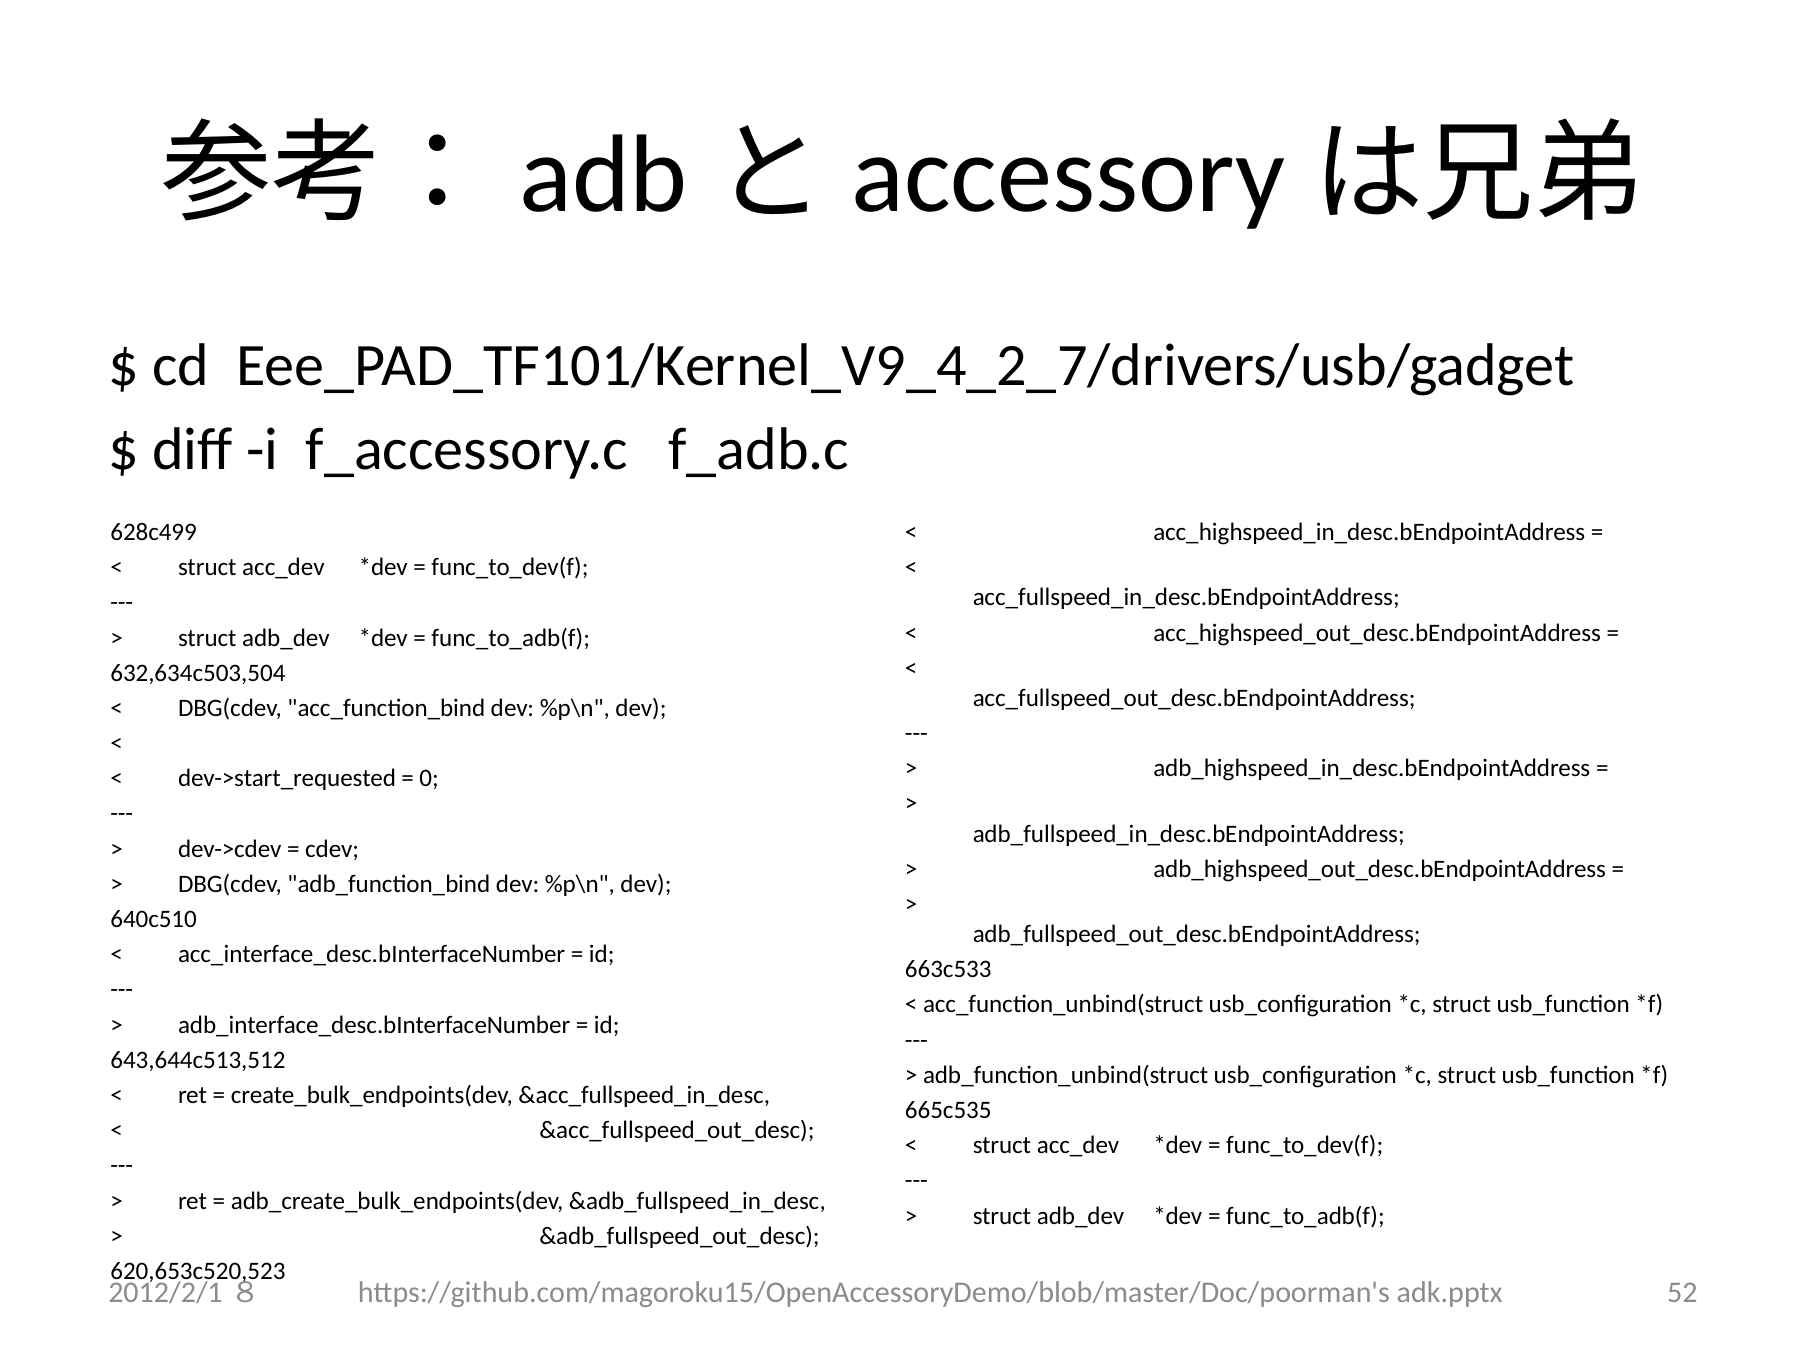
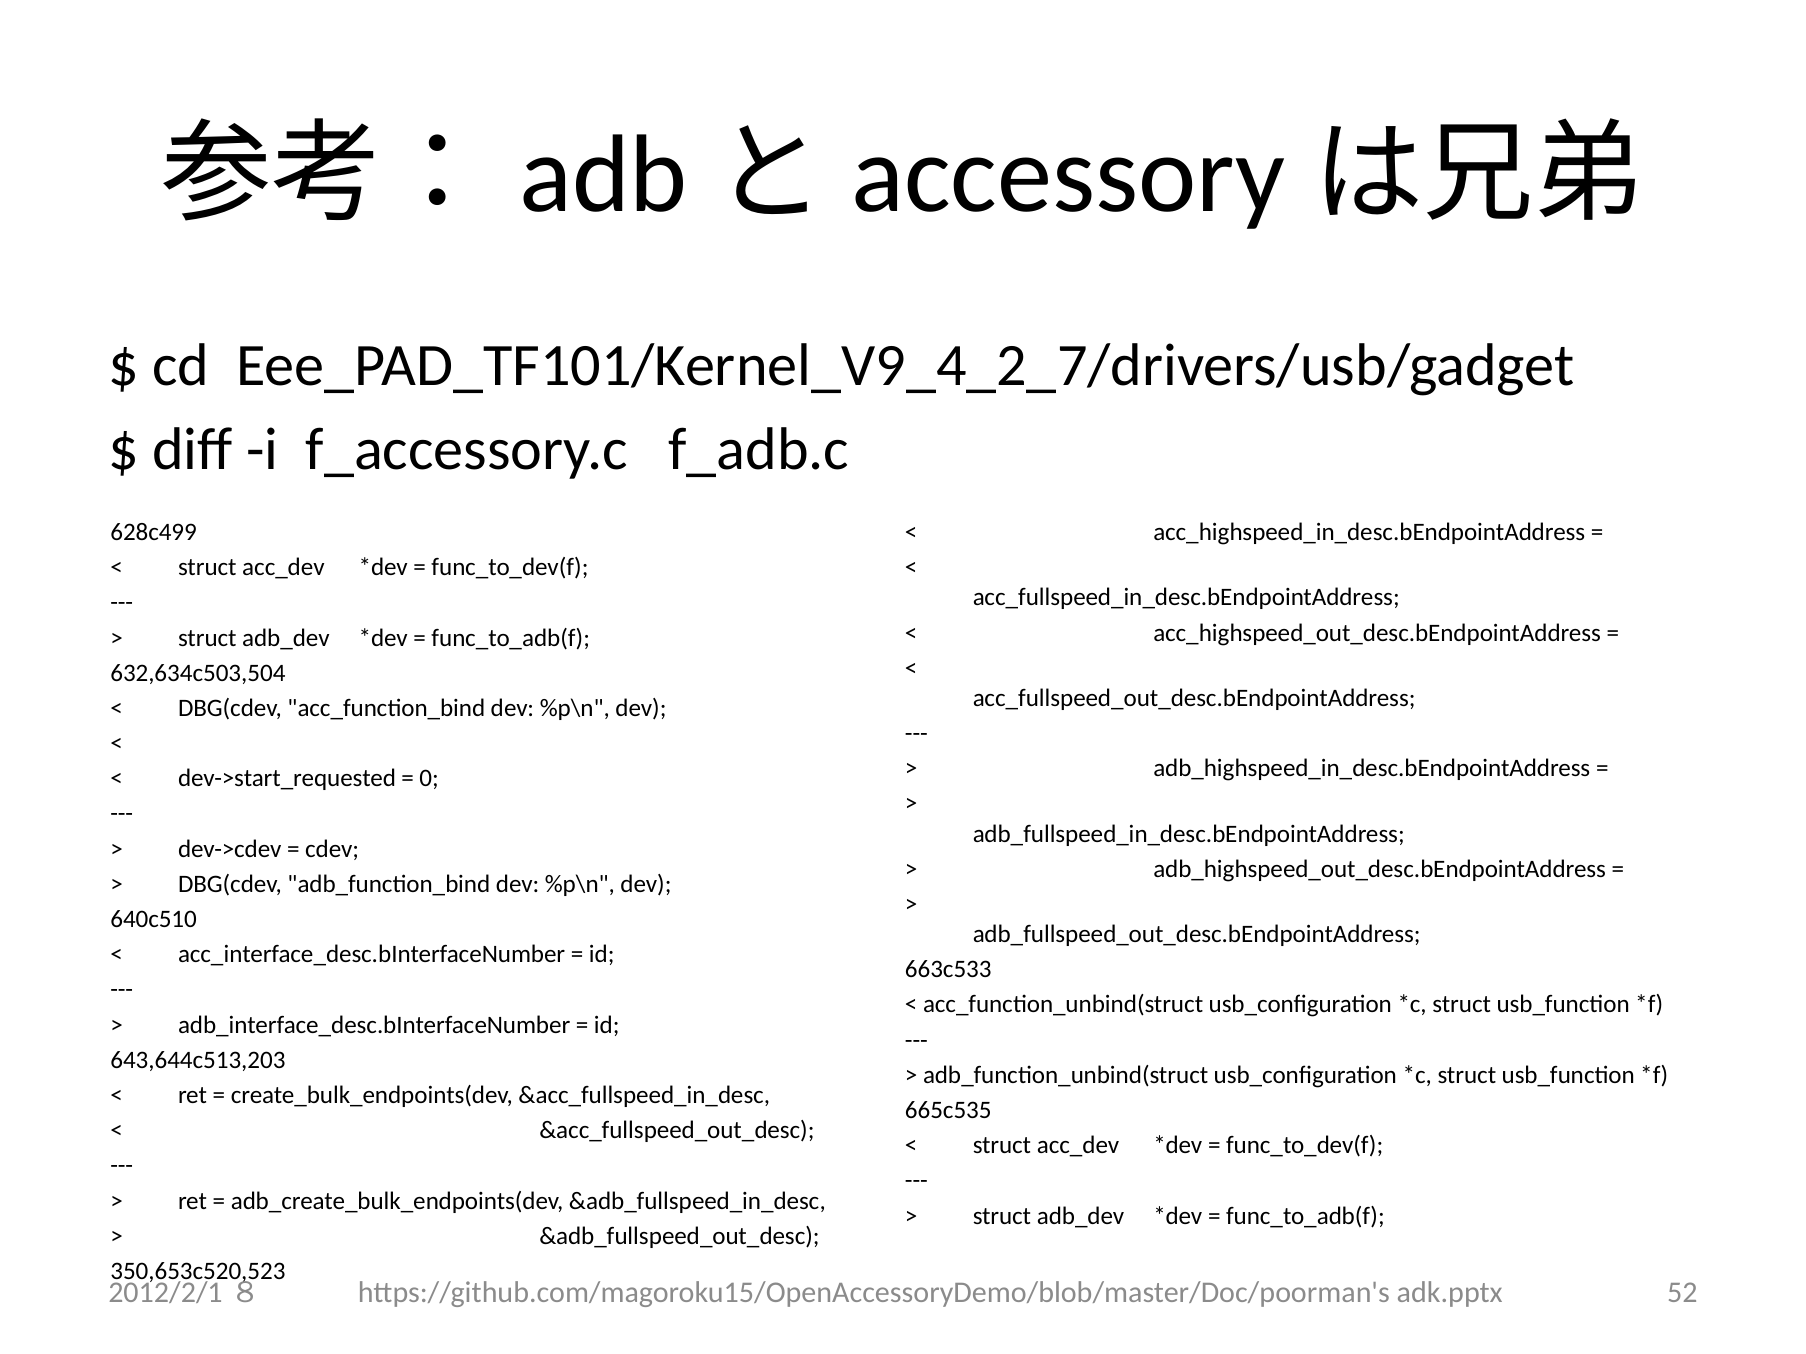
643,644c513,512: 643,644c513,512 -> 643,644c513,203
620,653c520,523: 620,653c520,523 -> 350,653c520,523
